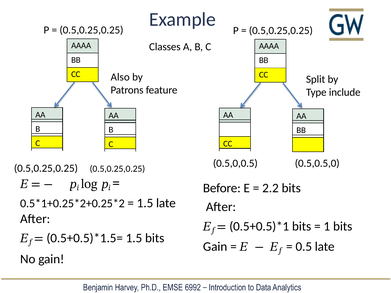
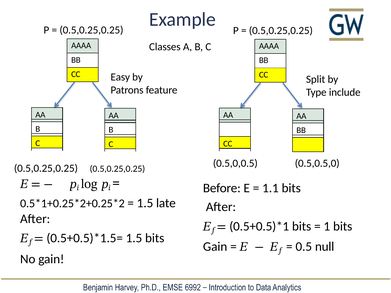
Also: Also -> Easy
2.2: 2.2 -> 1.1
0.5 late: late -> null
